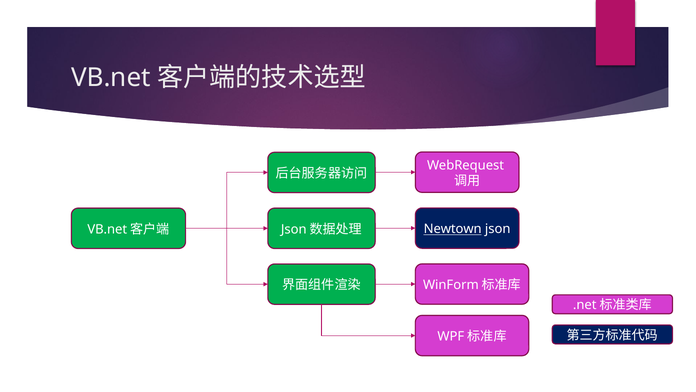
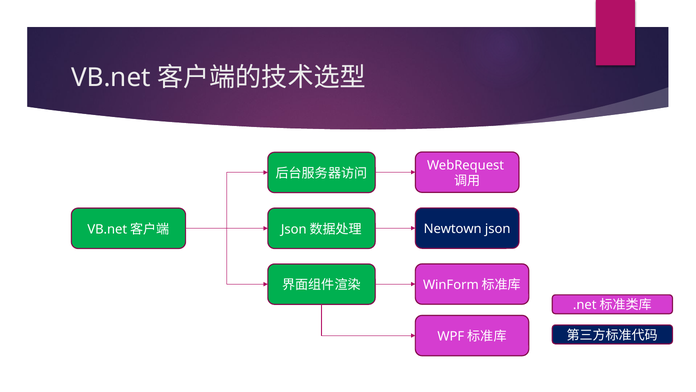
Newtown underline: present -> none
